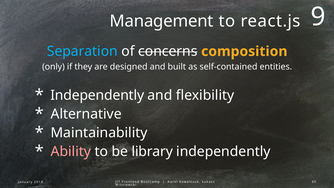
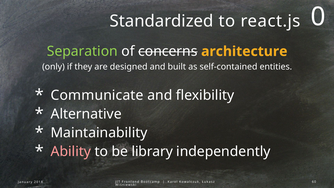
Management: Management -> Standardized
9: 9 -> 0
Separation colour: light blue -> light green
composition: composition -> architecture
Independently at (97, 95): Independently -> Communicate
